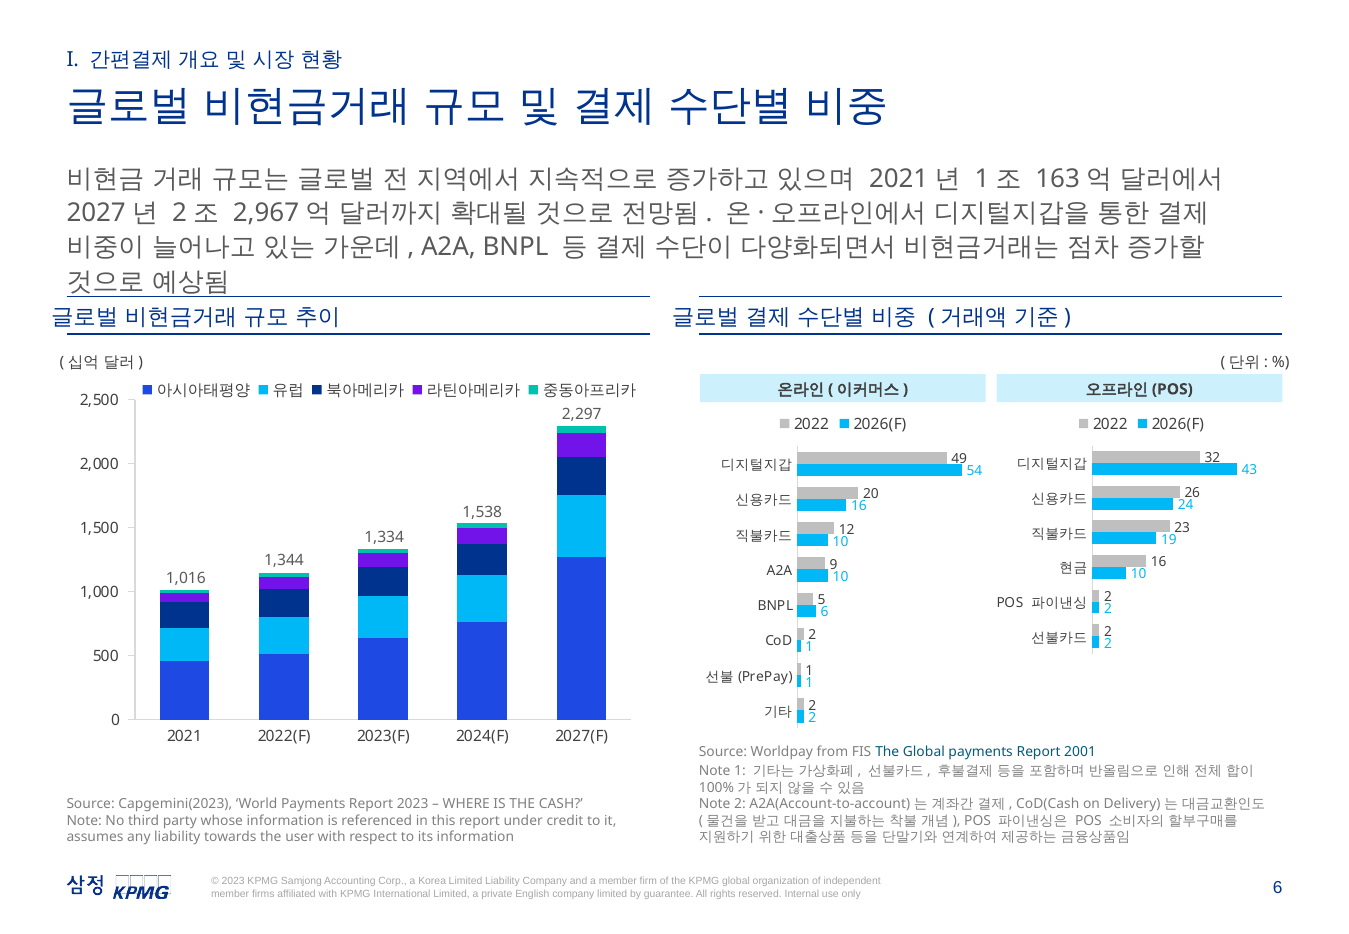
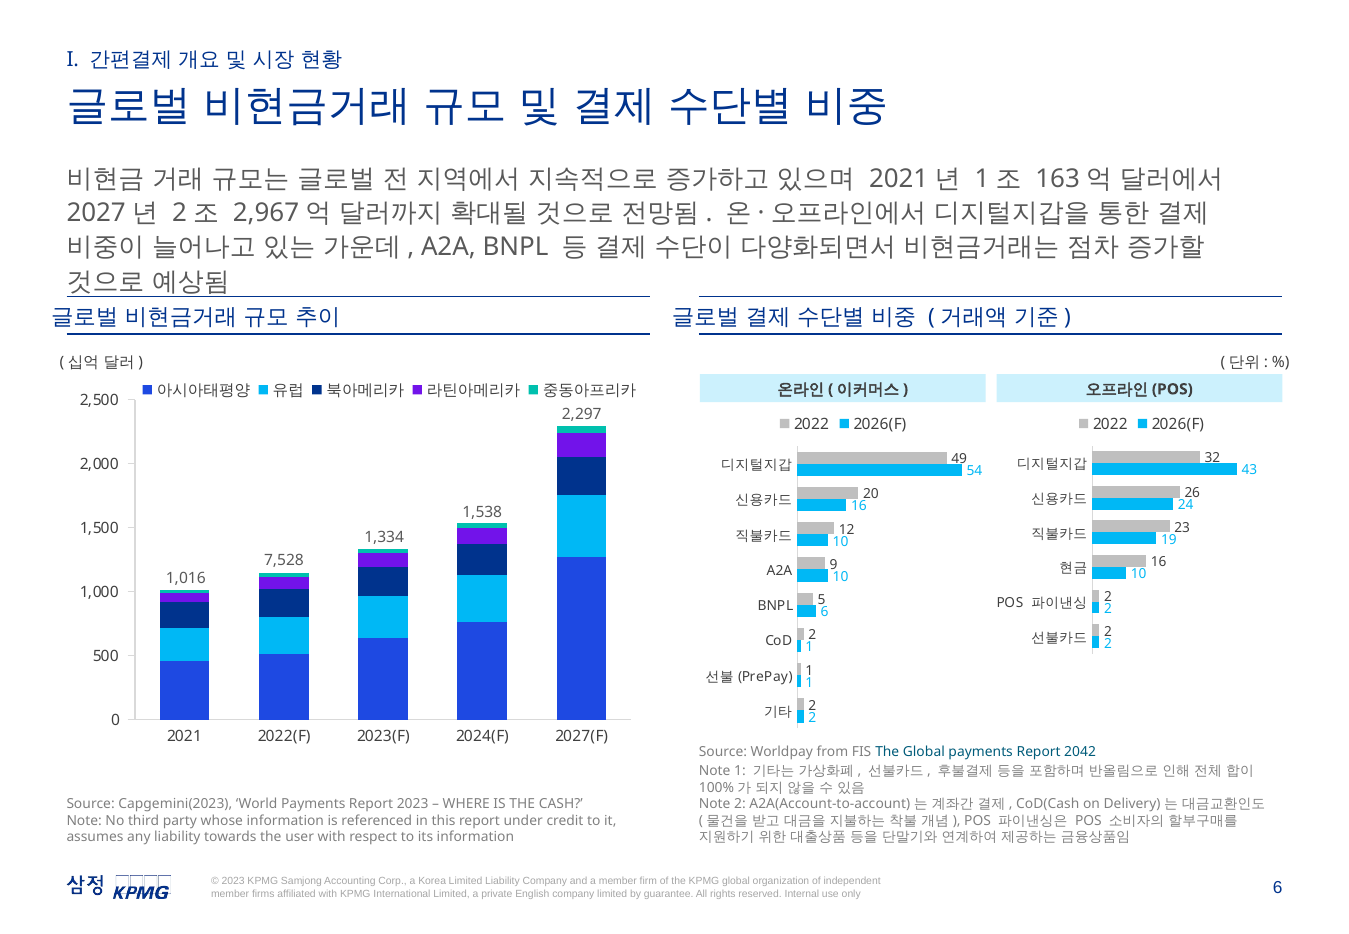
1,344: 1,344 -> 7,528
2001: 2001 -> 2042
